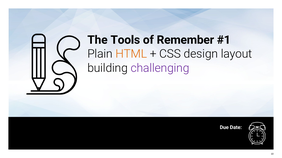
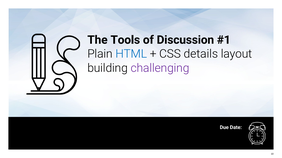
Remember: Remember -> Discussion
HTML colour: orange -> blue
design: design -> details
